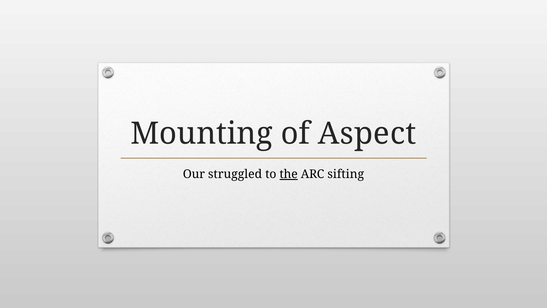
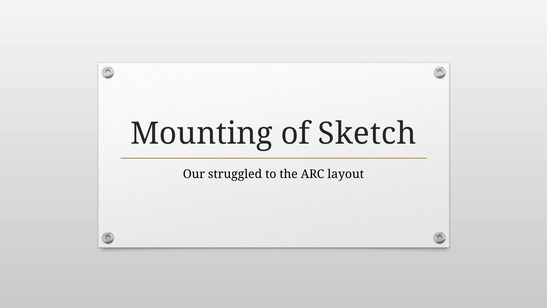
Aspect: Aspect -> Sketch
the underline: present -> none
sifting: sifting -> layout
